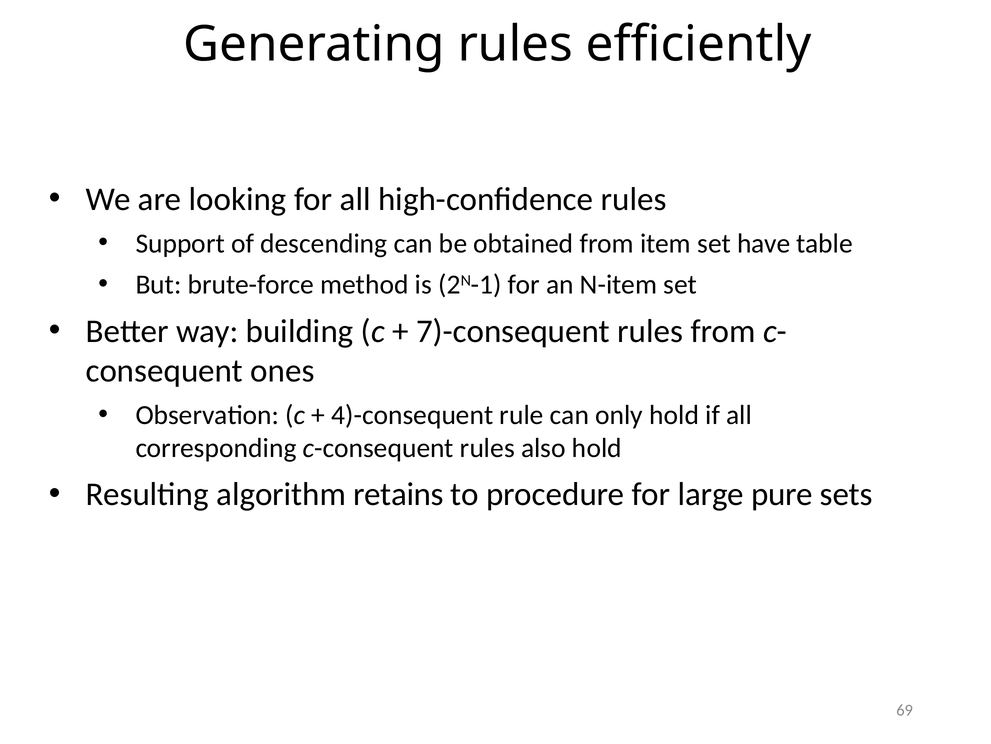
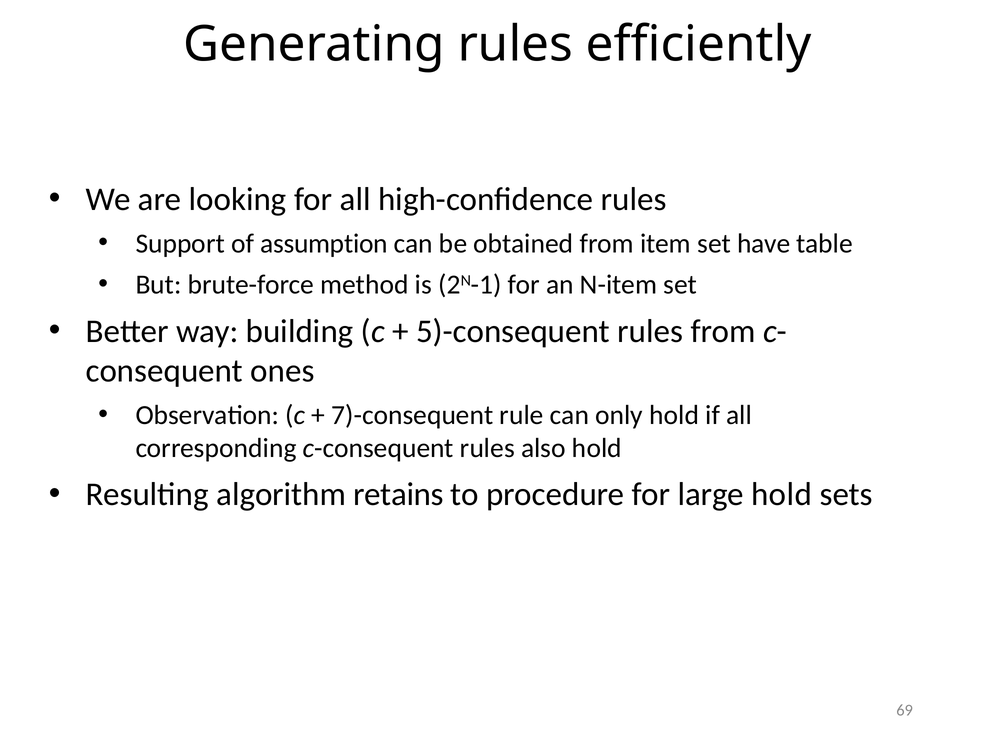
descending: descending -> assumption
7)-consequent: 7)-consequent -> 5)-consequent
4)-consequent: 4)-consequent -> 7)-consequent
large pure: pure -> hold
